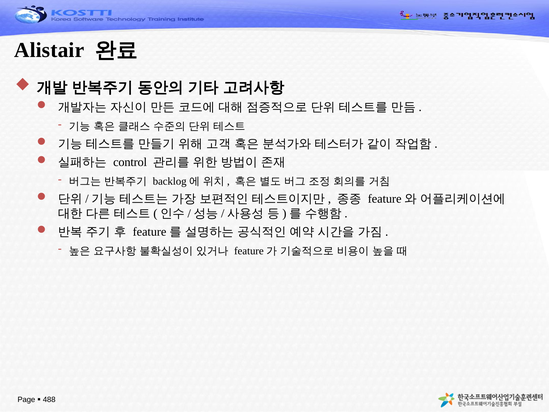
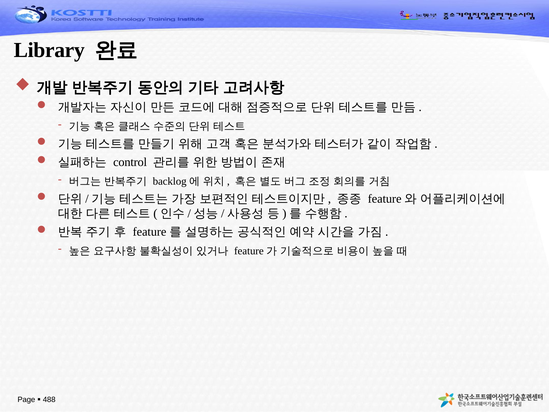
Alistair: Alistair -> Library
